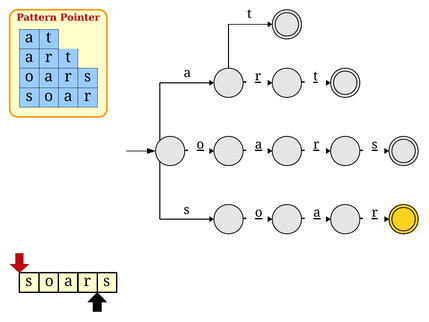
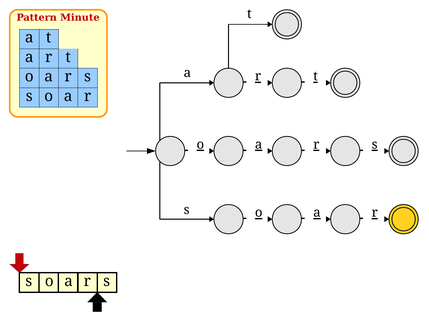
Pointer: Pointer -> Minute
